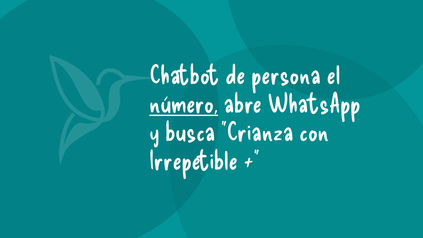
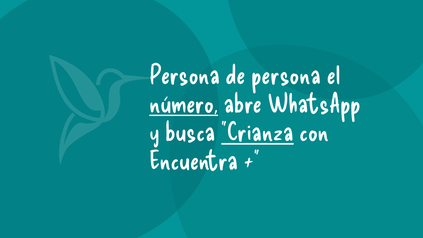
Chatbot at (184, 75): Chatbot -> Persona
Crianza underline: none -> present
Irrepetible: Irrepetible -> Encuentra
